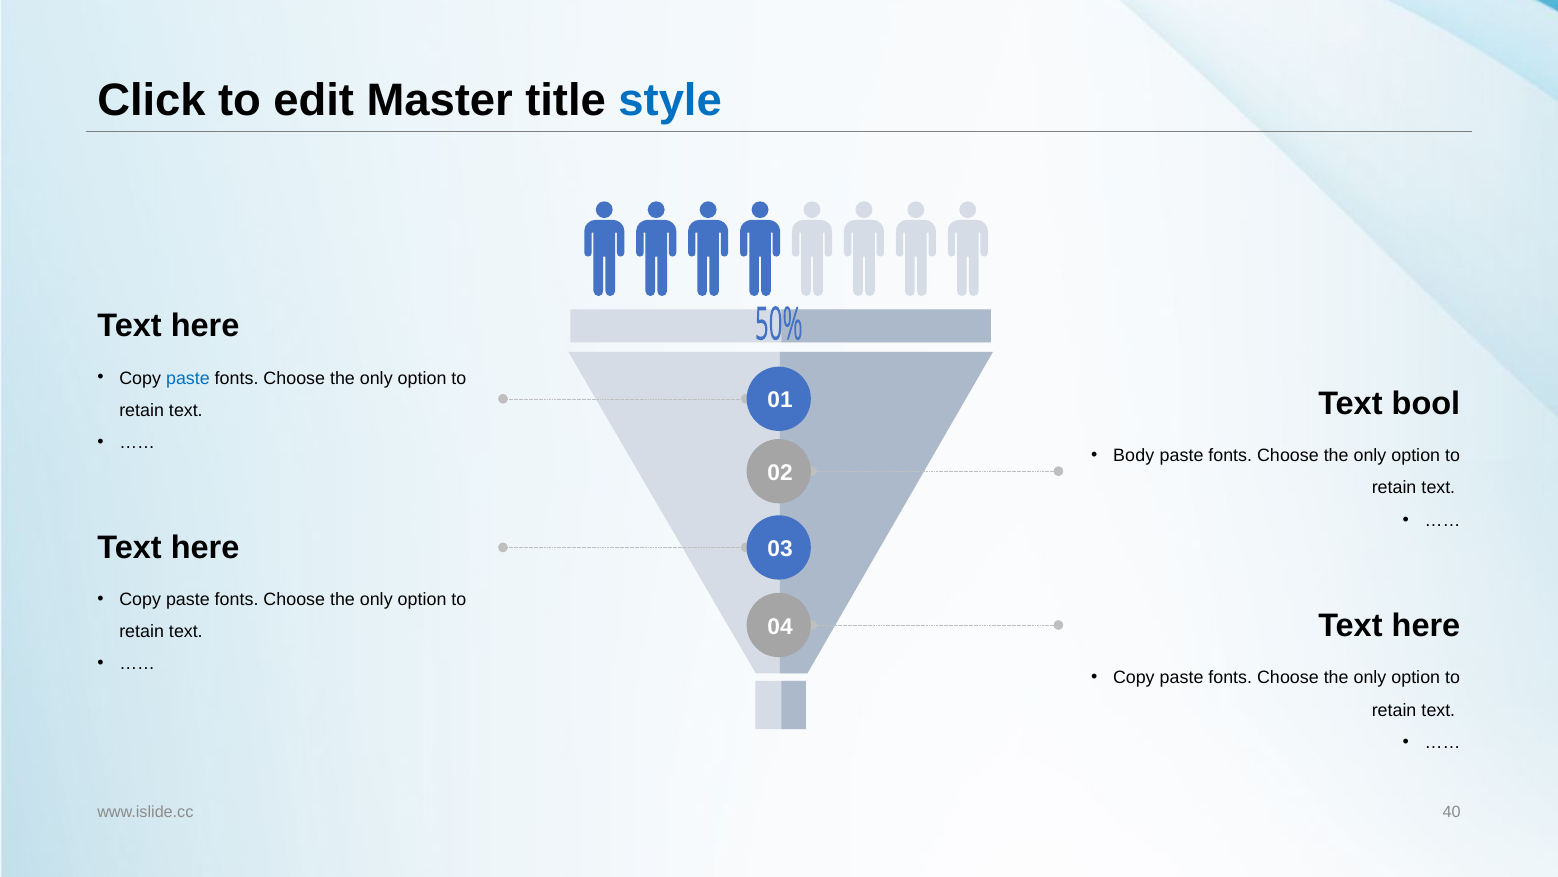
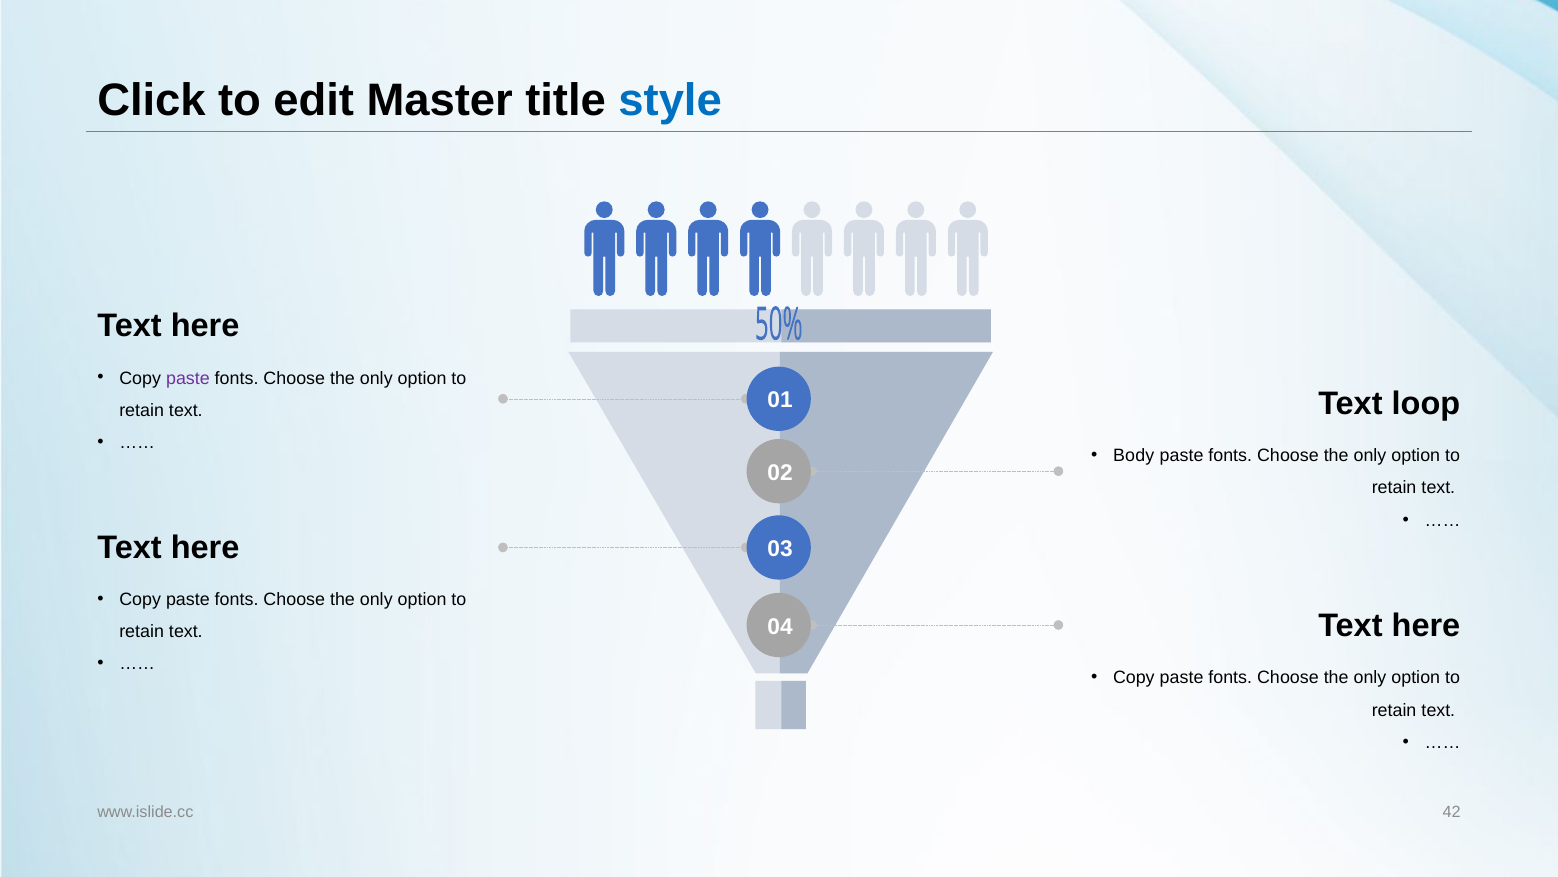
paste at (188, 378) colour: blue -> purple
bool: bool -> loop
40: 40 -> 42
